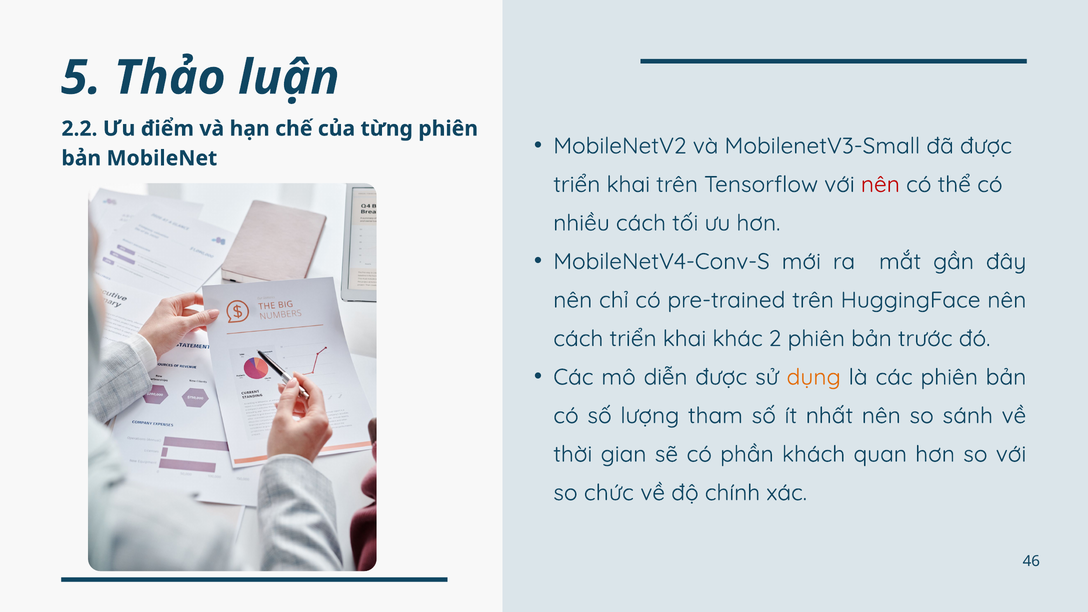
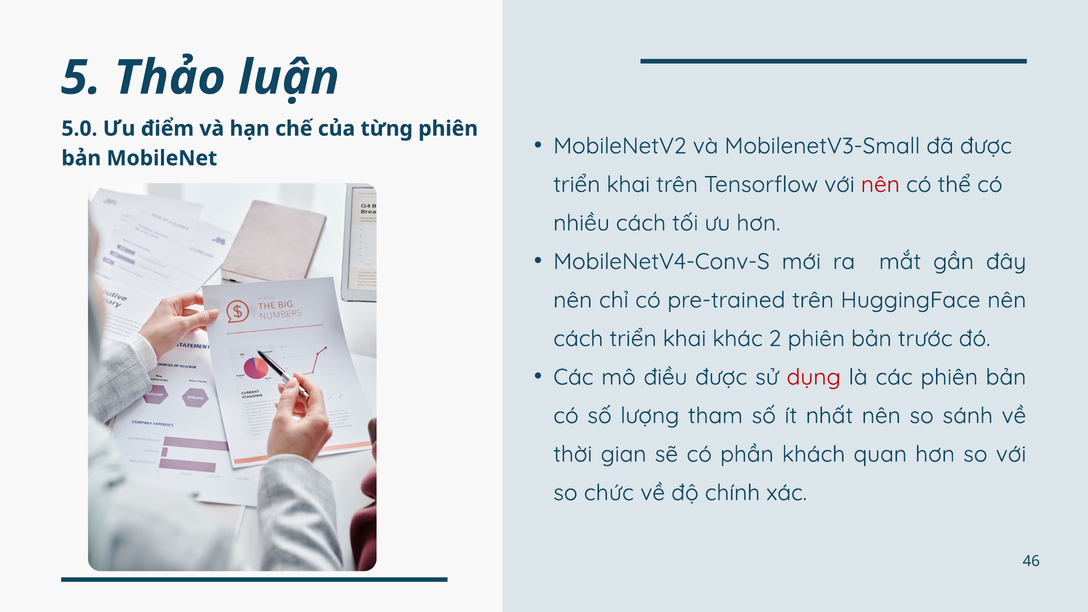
2.2: 2.2 -> 5.0
diễn: diễn -> điều
dụng colour: orange -> red
